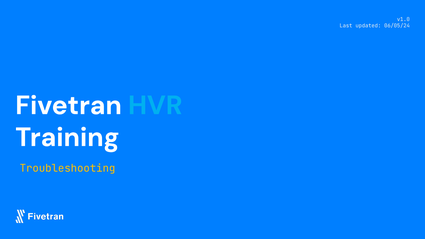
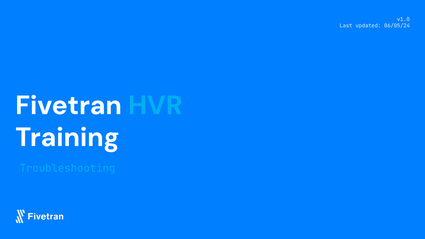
Troubleshooting colour: yellow -> light blue
